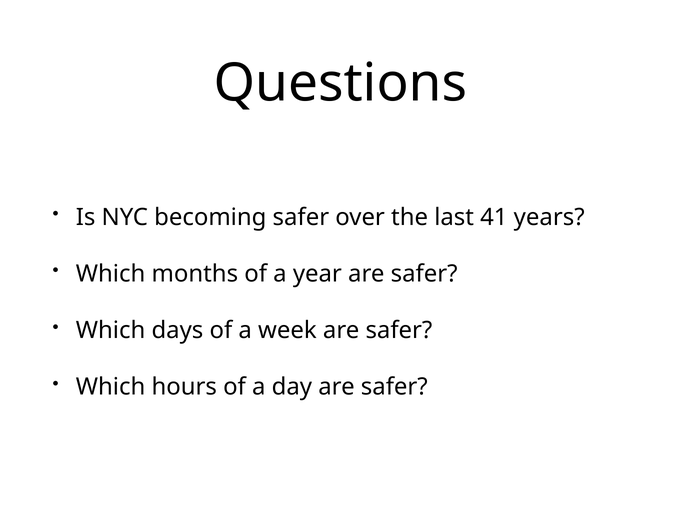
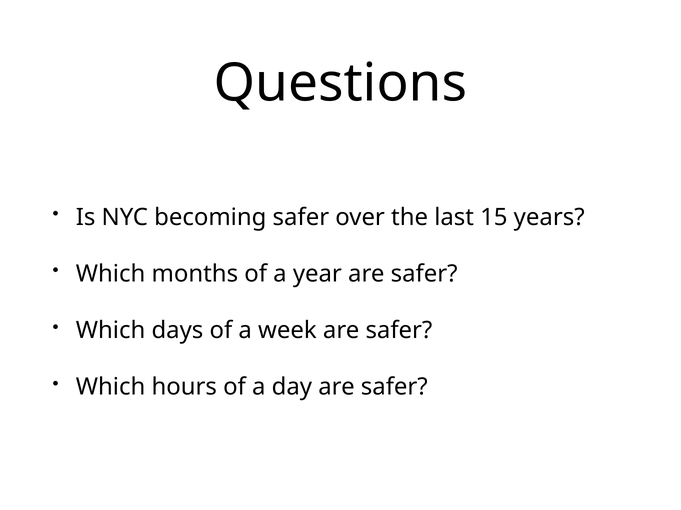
41: 41 -> 15
